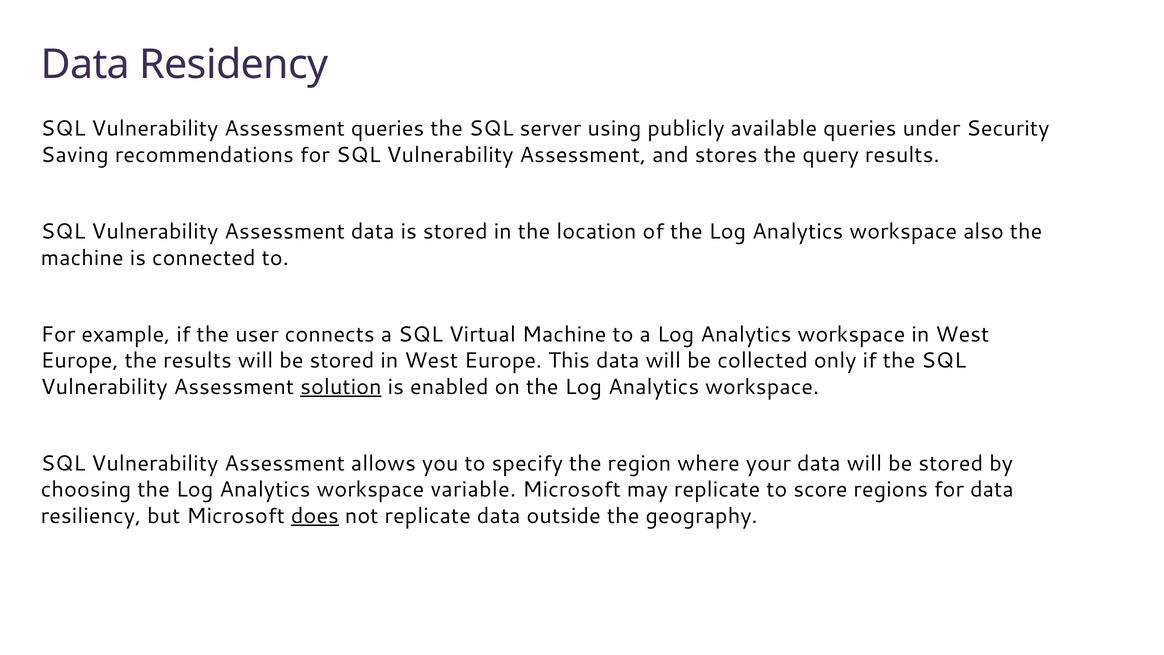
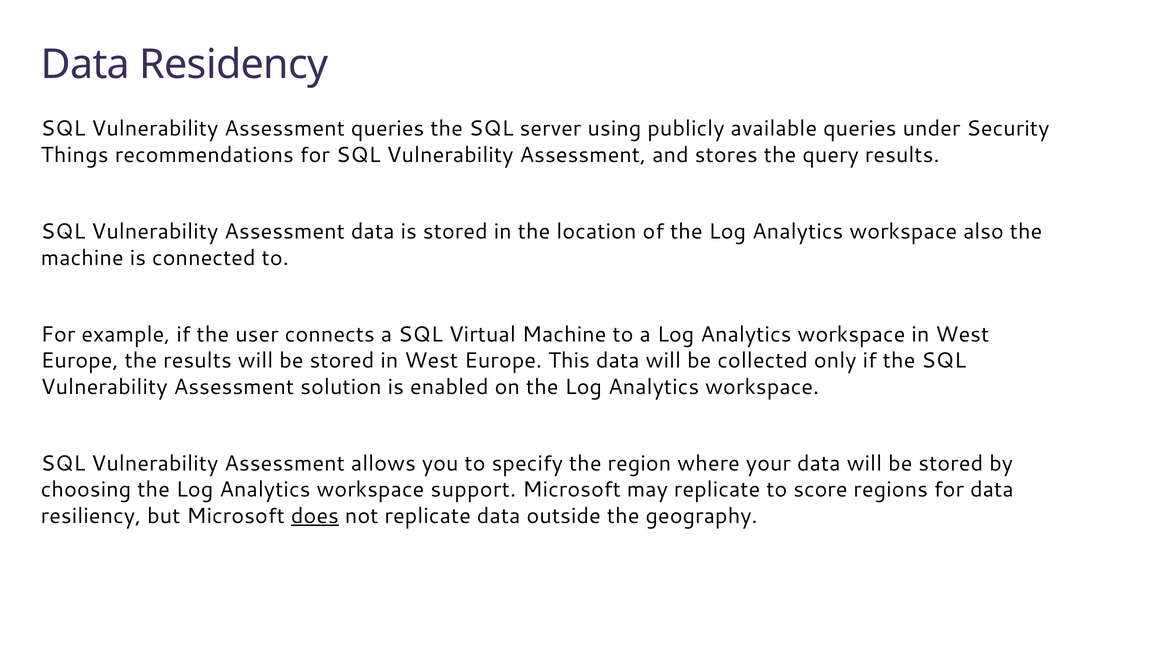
Saving: Saving -> Things
solution underline: present -> none
variable: variable -> support
